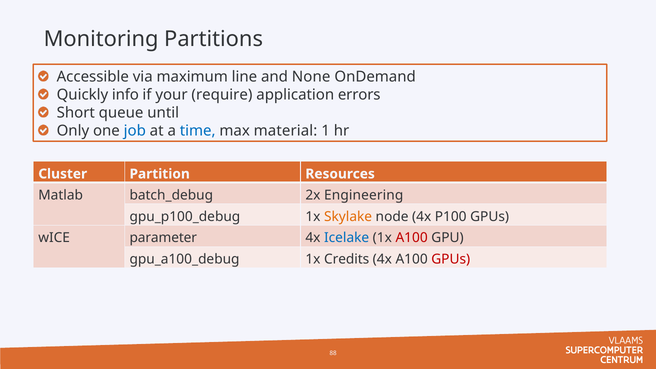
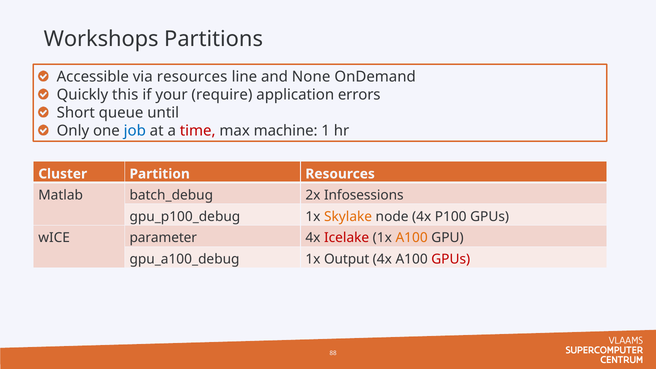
Monitoring: Monitoring -> Workshops
via maximum: maximum -> resources
info: info -> this
time colour: blue -> red
material: material -> machine
Engineering: Engineering -> Infosessions
Icelake colour: blue -> red
A100 at (412, 238) colour: red -> orange
Credits: Credits -> Output
